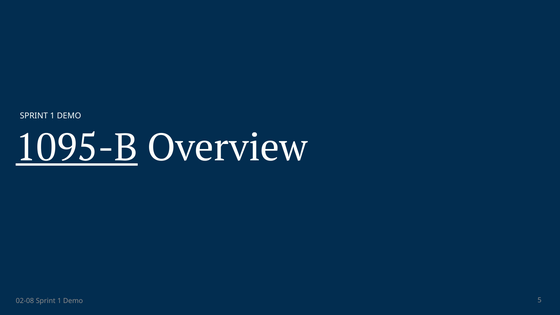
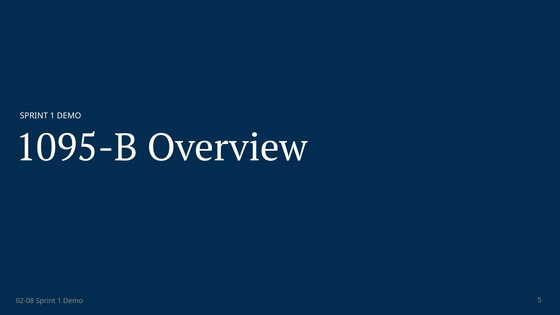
1095-B underline: present -> none
